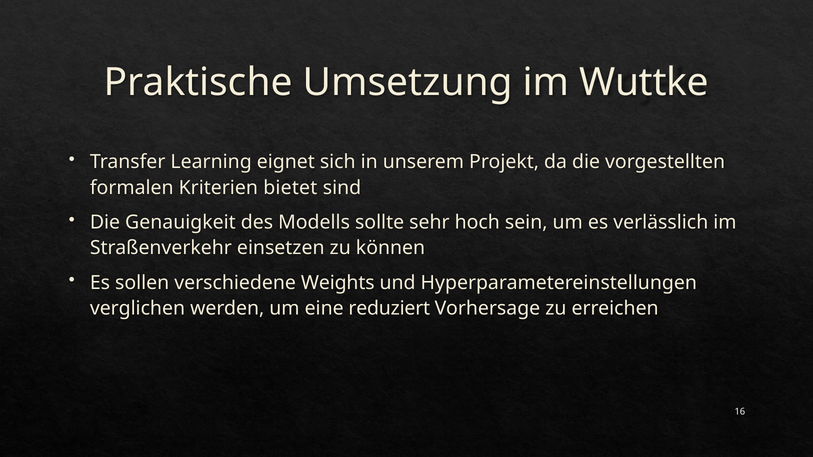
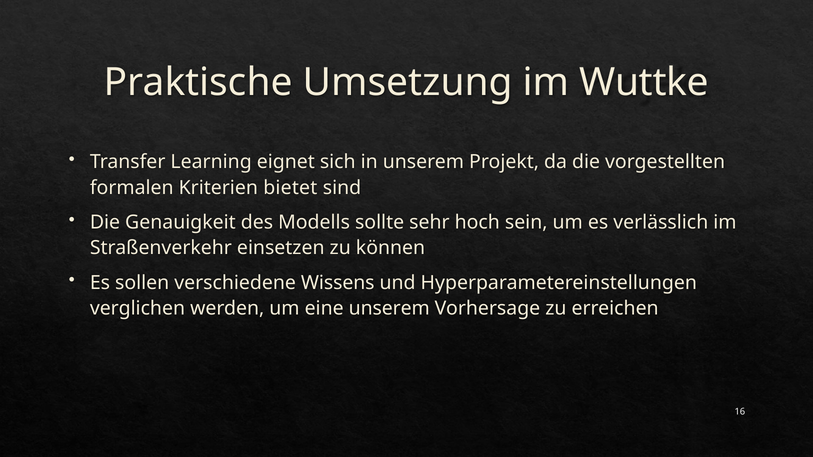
Weights: Weights -> Wissens
eine reduziert: reduziert -> unserem
